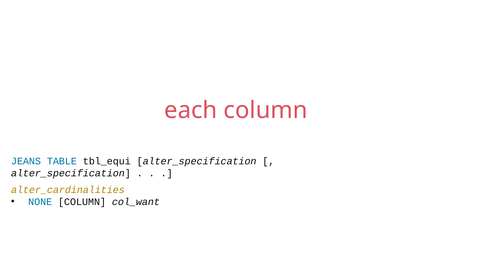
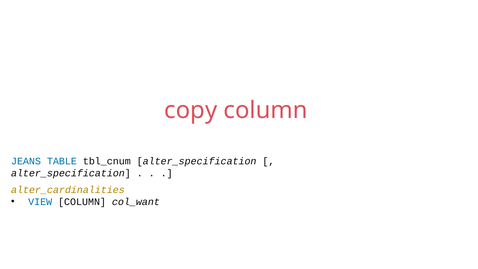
each: each -> copy
tbl_equi: tbl_equi -> tbl_cnum
NONE: NONE -> VIEW
